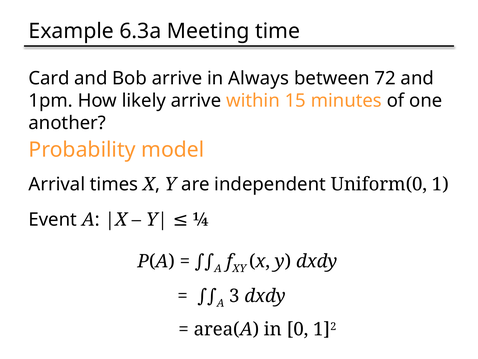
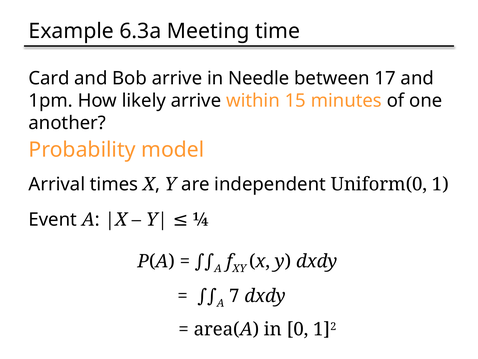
Always: Always -> Needle
72: 72 -> 17
3: 3 -> 7
